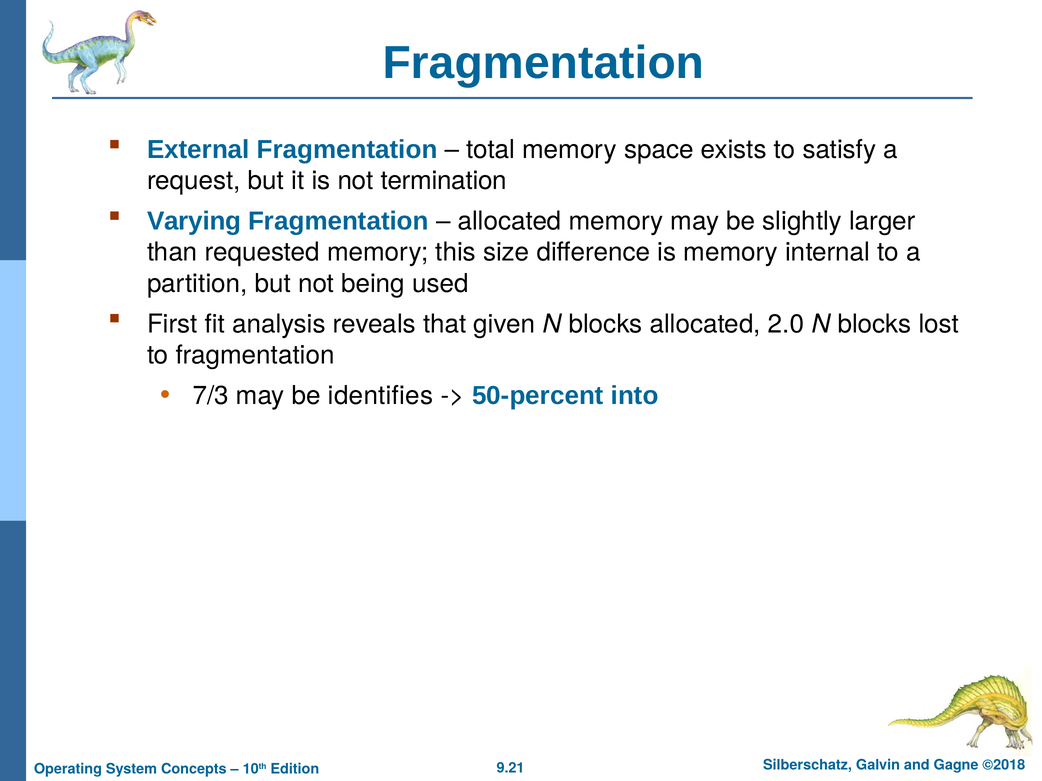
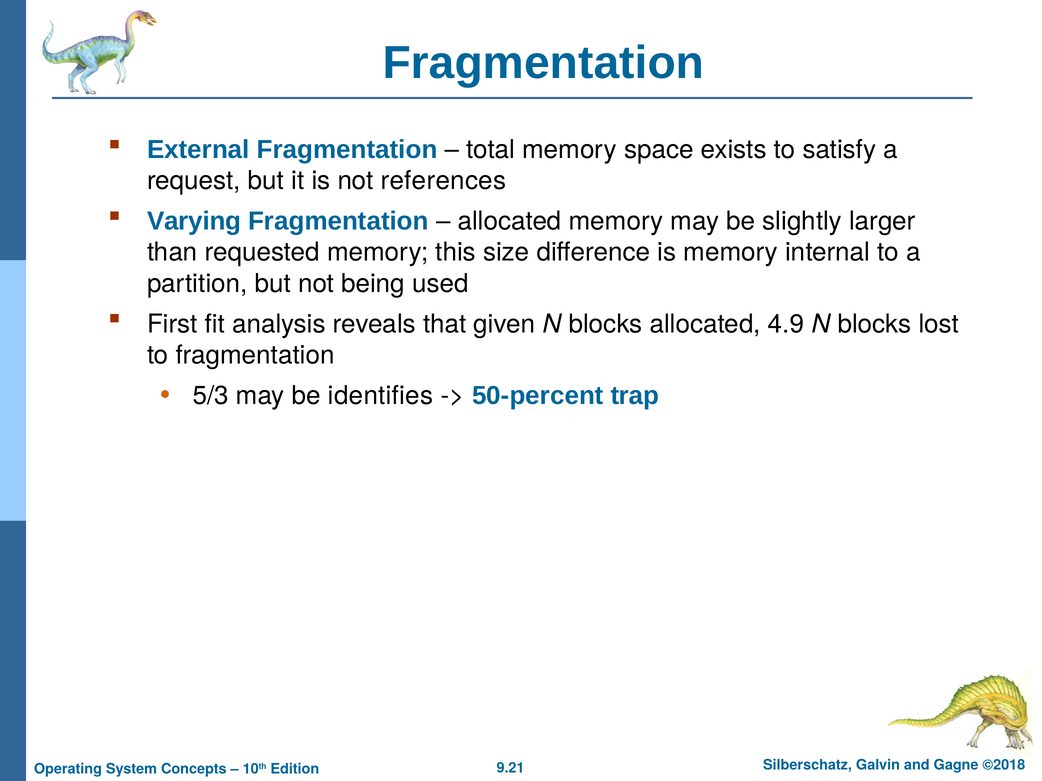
termination: termination -> references
2.0: 2.0 -> 4.9
7/3: 7/3 -> 5/3
into: into -> trap
